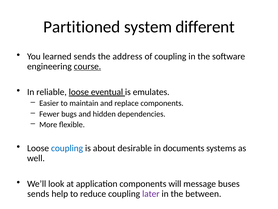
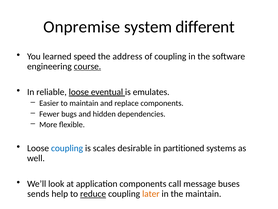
Partitioned: Partitioned -> Onpremise
learned sends: sends -> speed
about: about -> scales
documents: documents -> partitioned
will: will -> call
reduce underline: none -> present
later colour: purple -> orange
the between: between -> maintain
